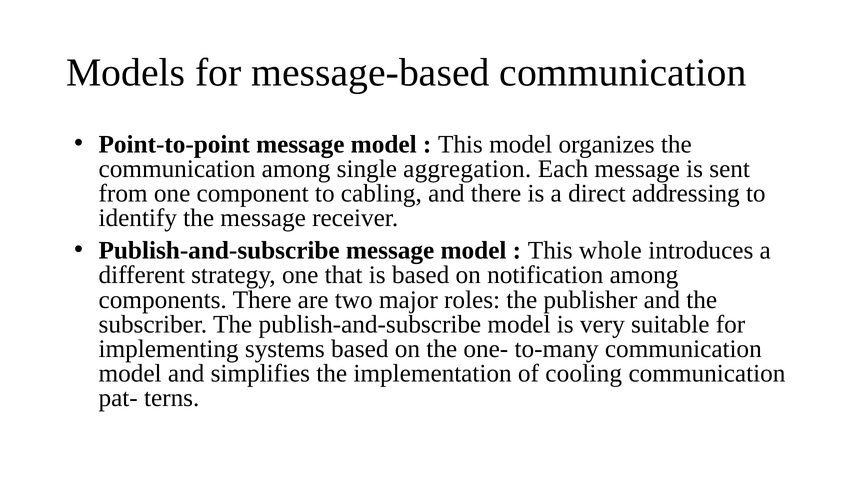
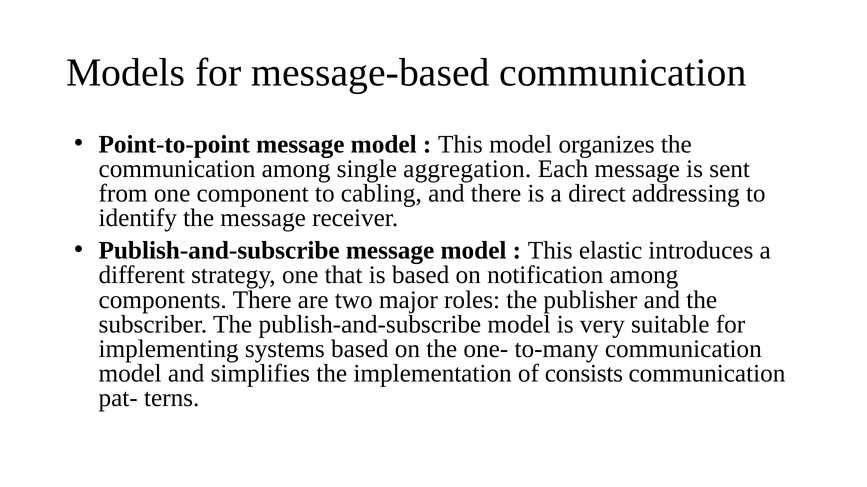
whole: whole -> elastic
cooling: cooling -> consists
